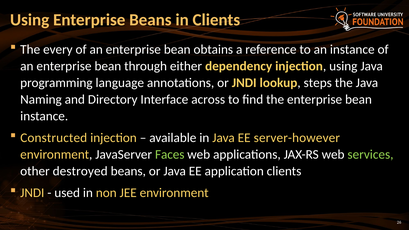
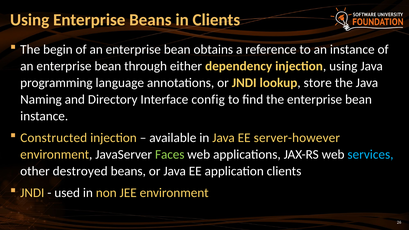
every: every -> begin
steps: steps -> store
across: across -> config
services colour: light green -> light blue
